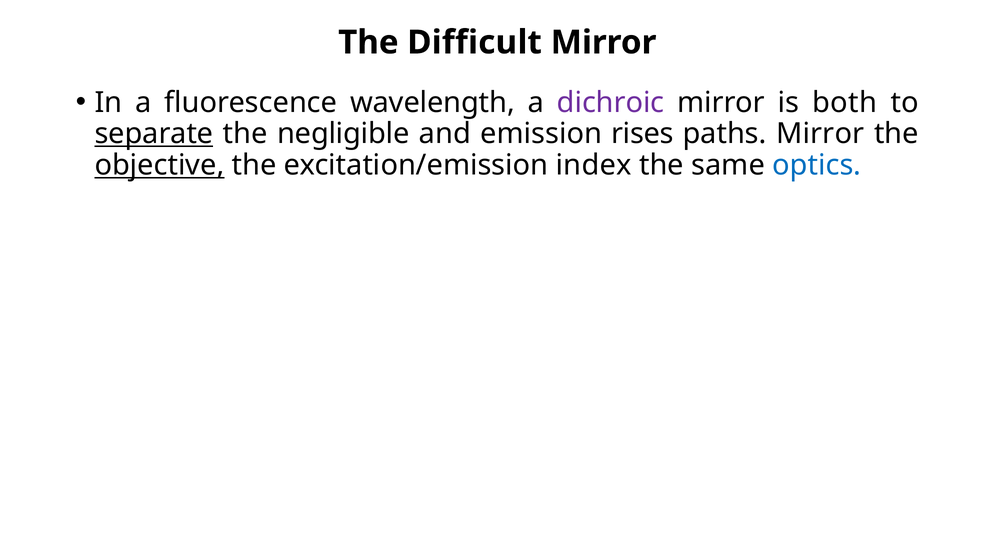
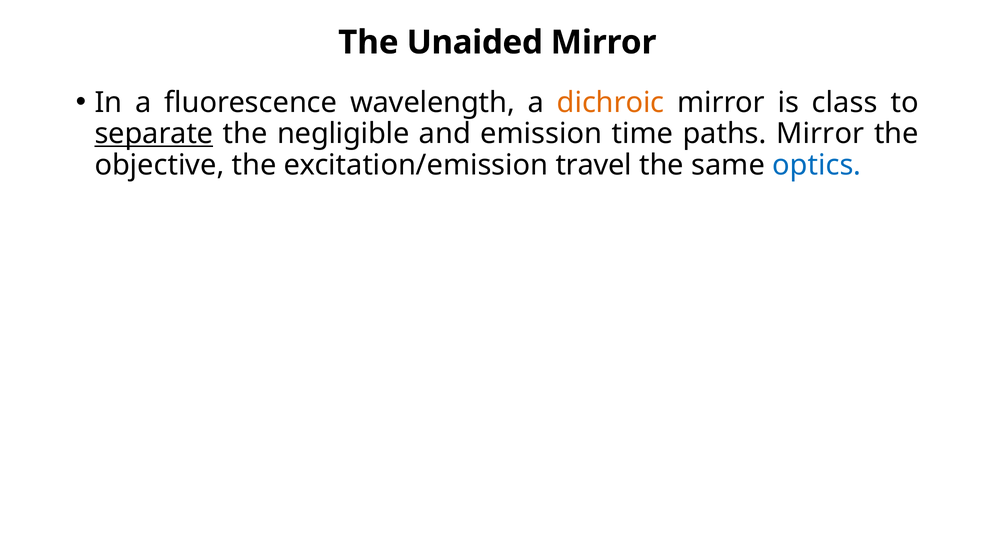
Difficult: Difficult -> Unaided
dichroic colour: purple -> orange
both: both -> class
rises: rises -> time
objective underline: present -> none
index: index -> travel
